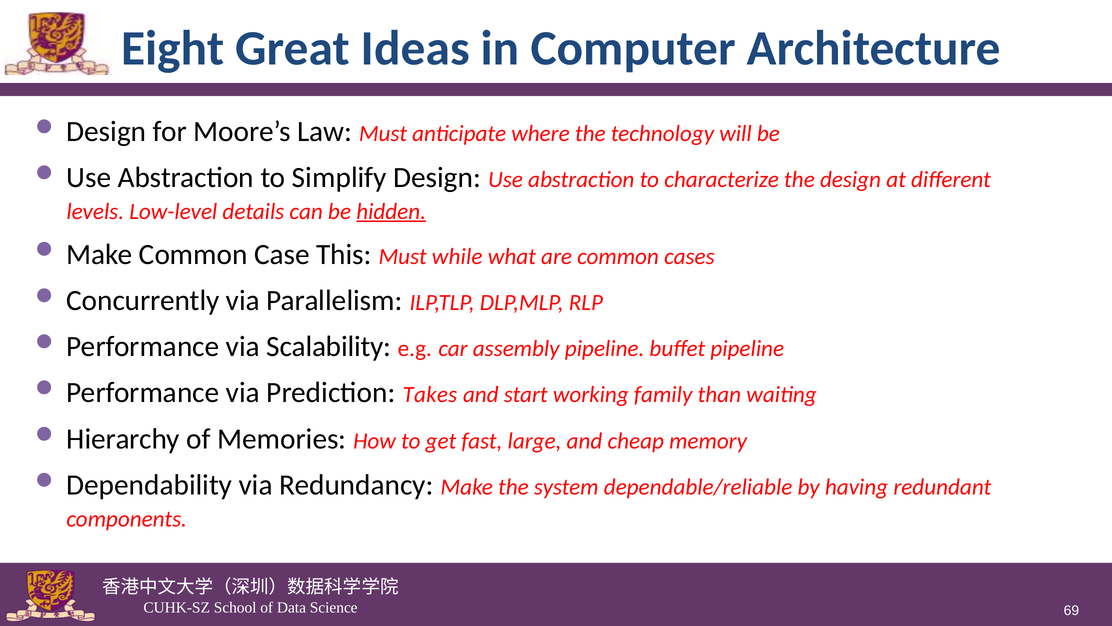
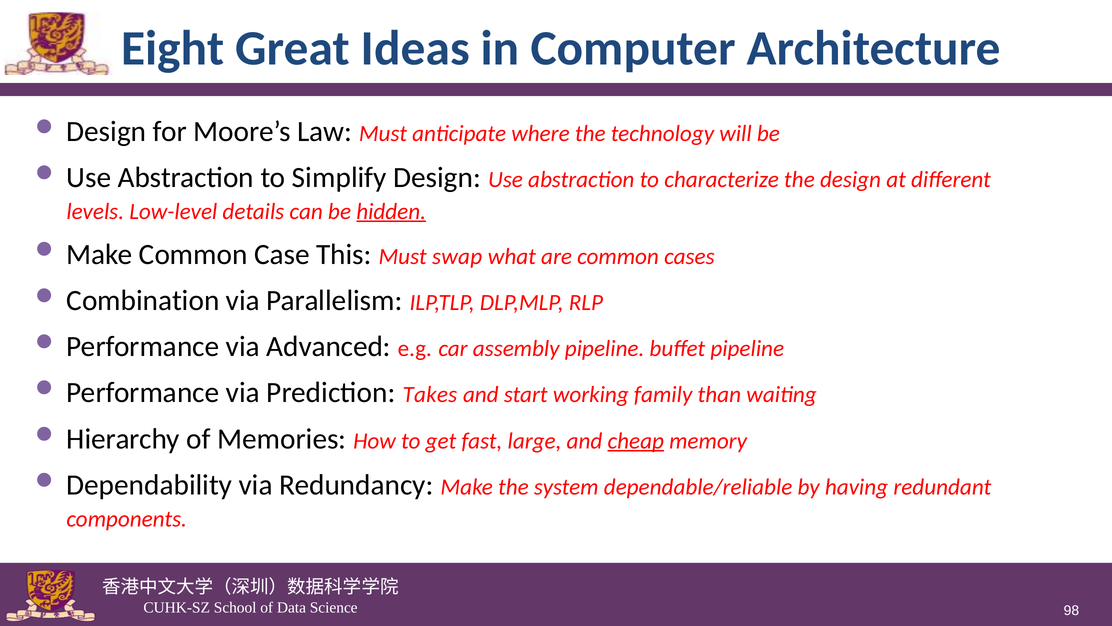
while: while -> swap
Concurrently: Concurrently -> Combination
Scalability: Scalability -> Advanced
cheap underline: none -> present
69: 69 -> 98
